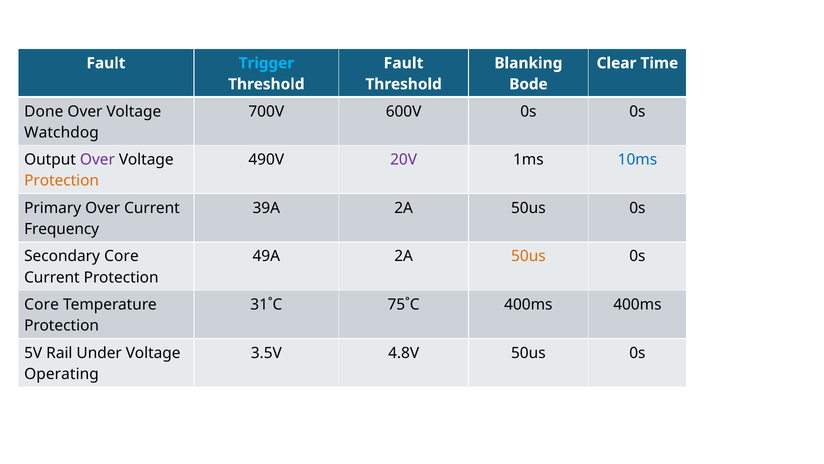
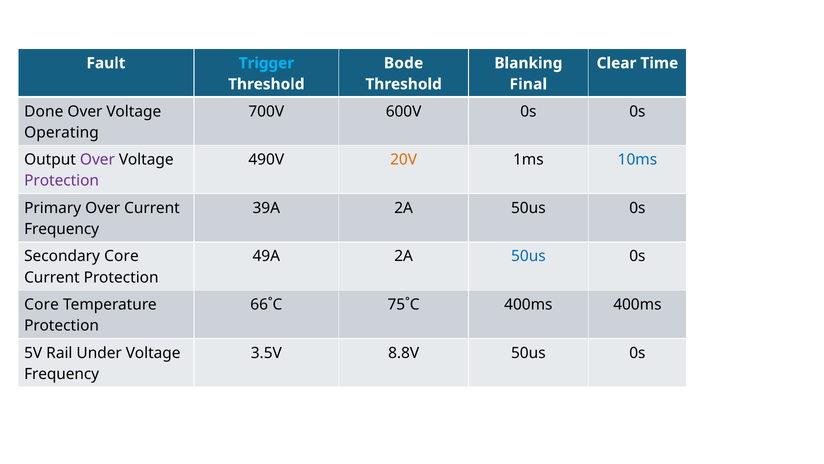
Fault at (404, 63): Fault -> Bode
Bode: Bode -> Final
Watchdog: Watchdog -> Operating
20V colour: purple -> orange
Protection at (62, 181) colour: orange -> purple
50us at (528, 256) colour: orange -> blue
31˚C: 31˚C -> 66˚C
4.8V: 4.8V -> 8.8V
Operating at (62, 374): Operating -> Frequency
